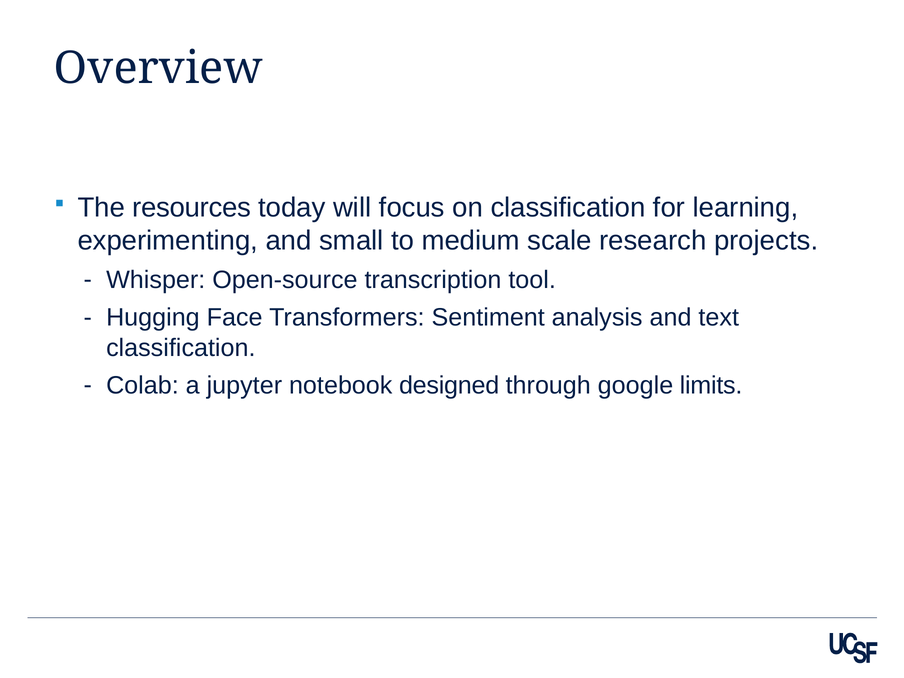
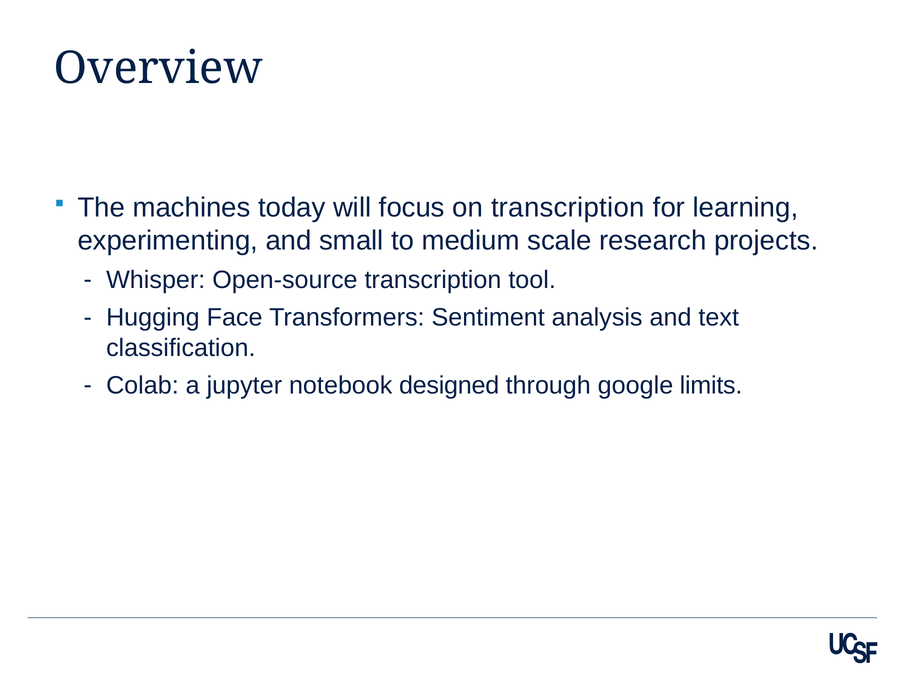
resources: resources -> machines
on classification: classification -> transcription
